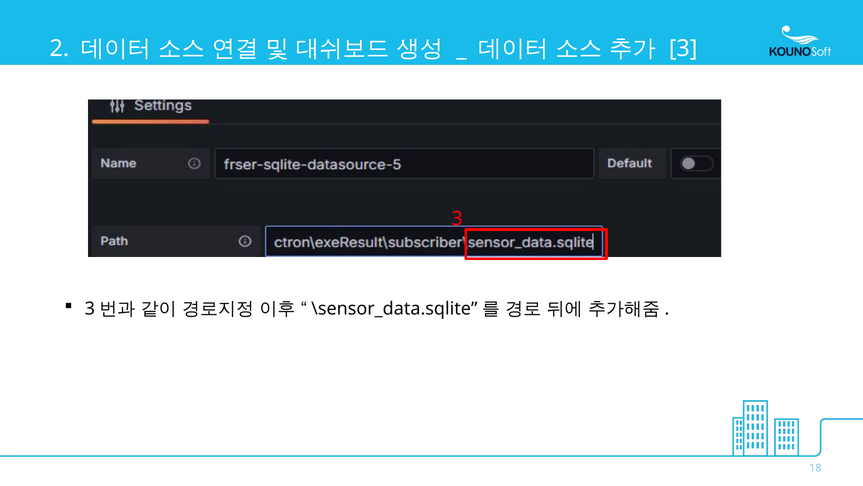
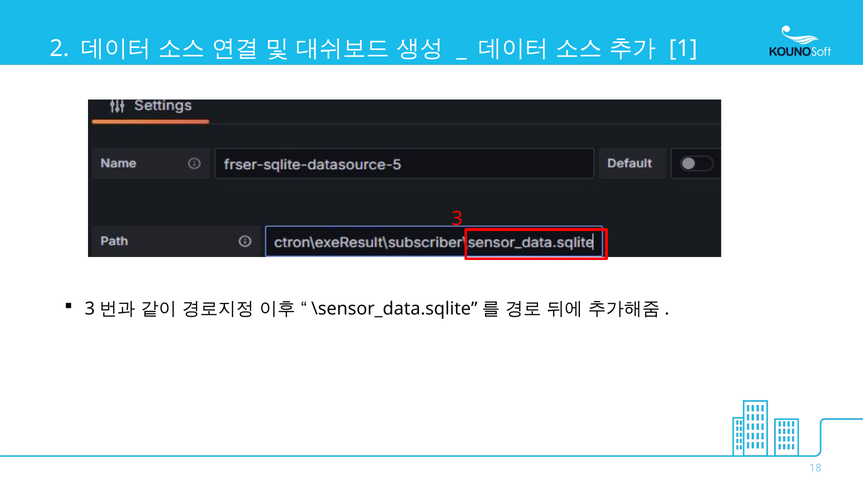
3 at (683, 48): 3 -> 1
